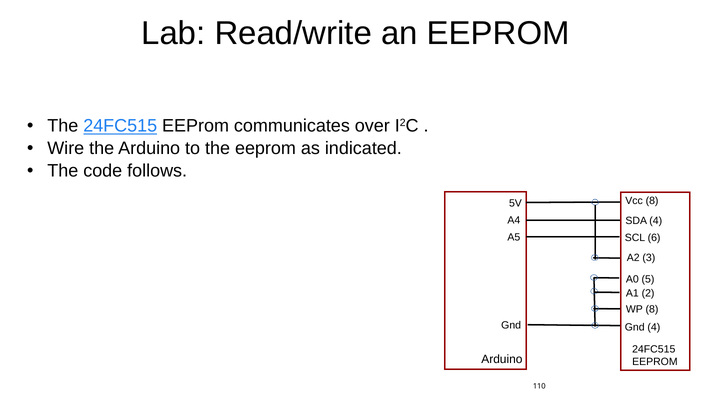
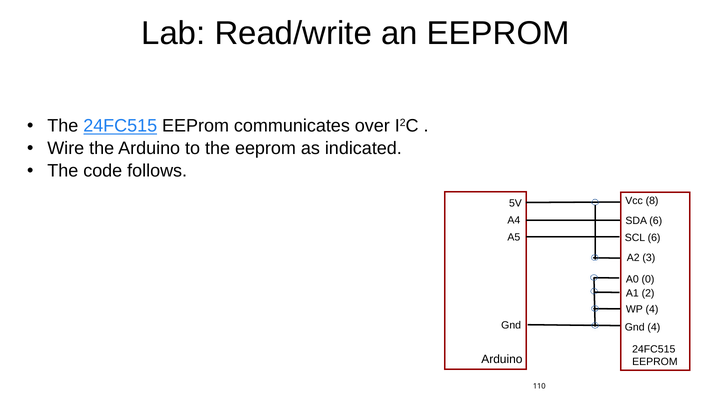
SDA 4: 4 -> 6
5: 5 -> 0
WP 8: 8 -> 4
